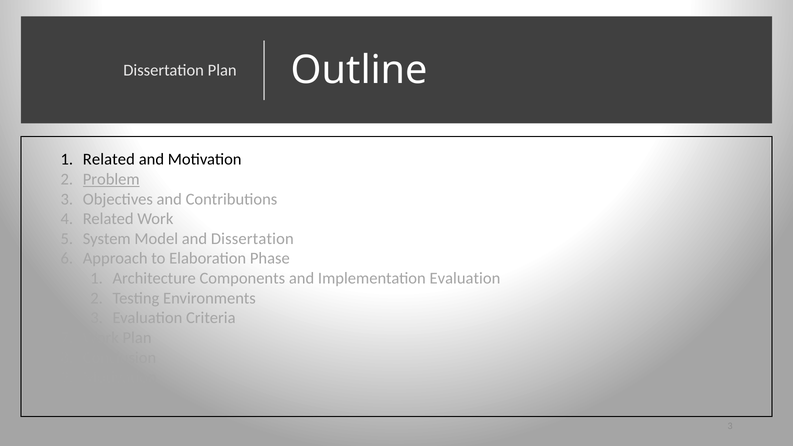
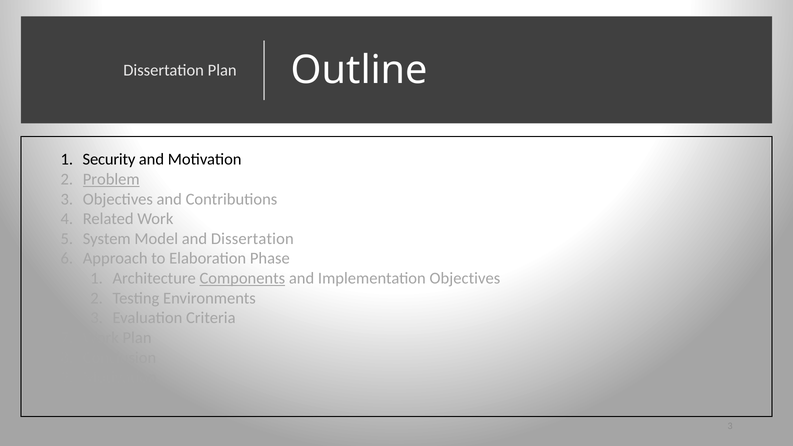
Related at (109, 159): Related -> Security
Components underline: none -> present
Implementation Evaluation: Evaluation -> Objectives
